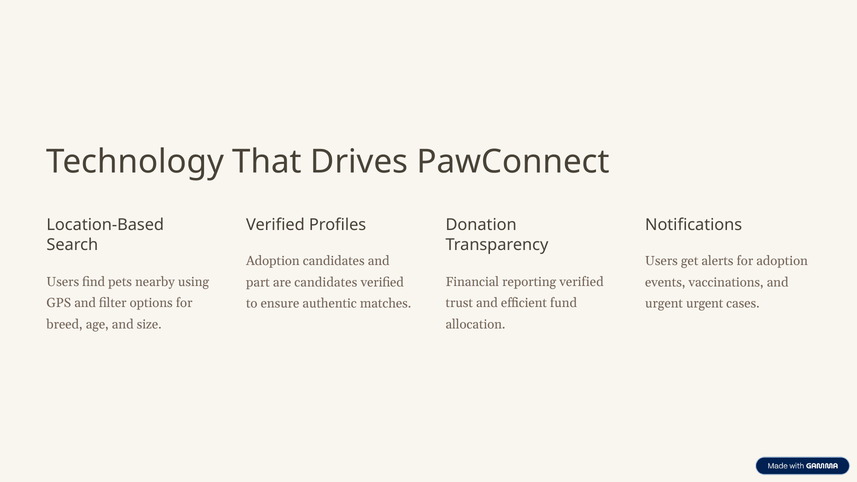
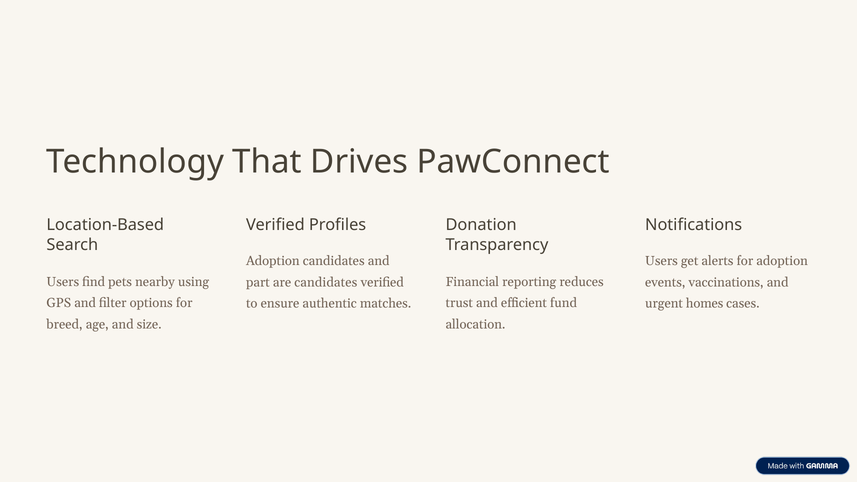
reporting verified: verified -> reduces
urgent urgent: urgent -> homes
